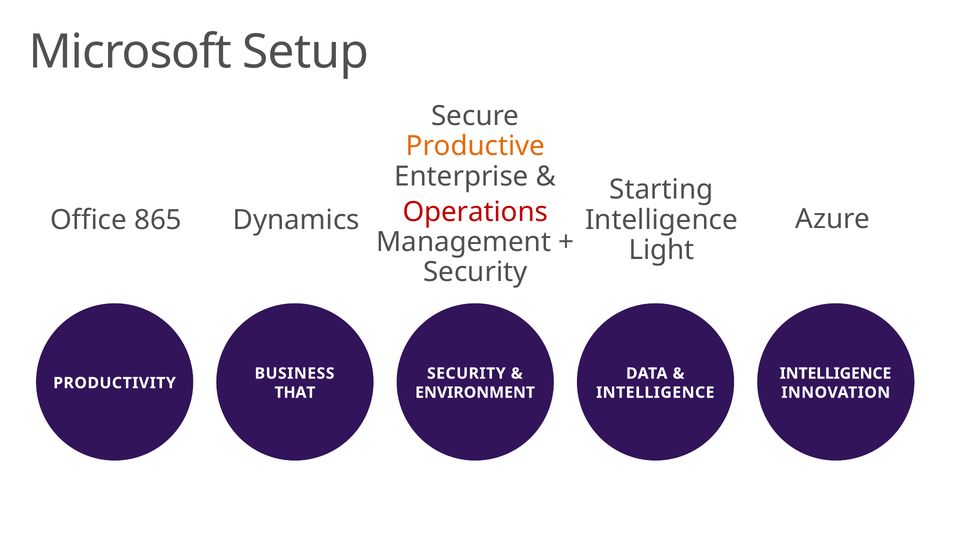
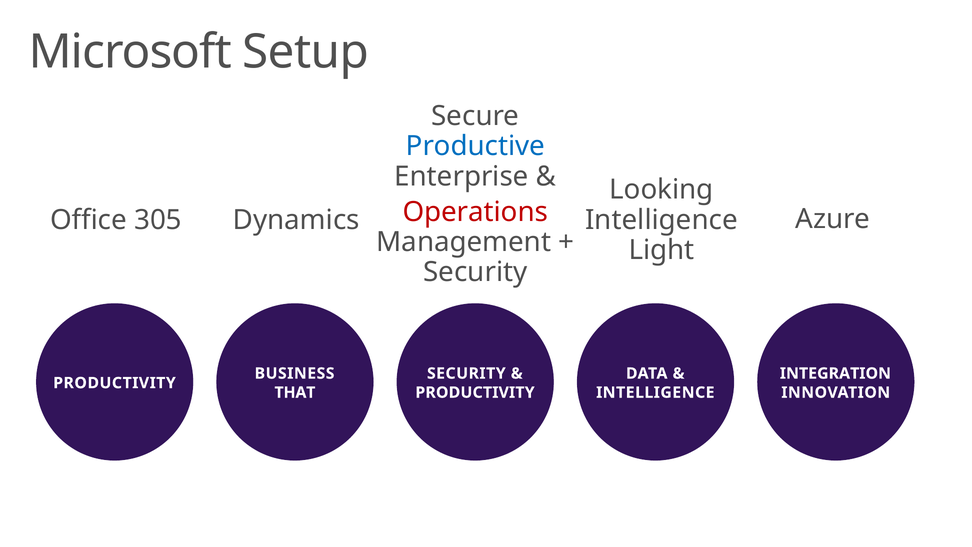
Productive colour: orange -> blue
Starting: Starting -> Looking
865: 865 -> 305
INTELLIGENCE at (836, 373): INTELLIGENCE -> INTEGRATION
ENVIRONMENT at (475, 392): ENVIRONMENT -> PRODUCTIVITY
